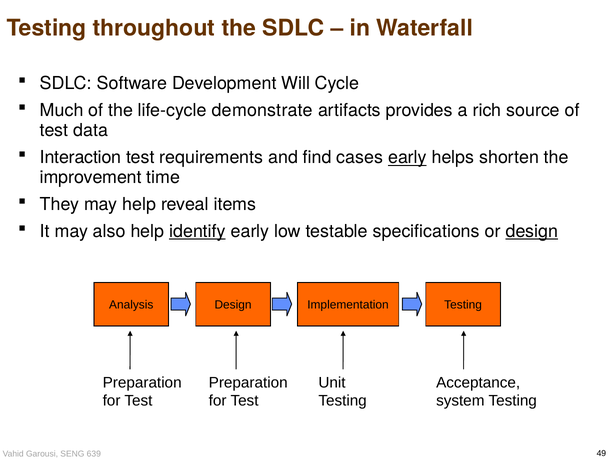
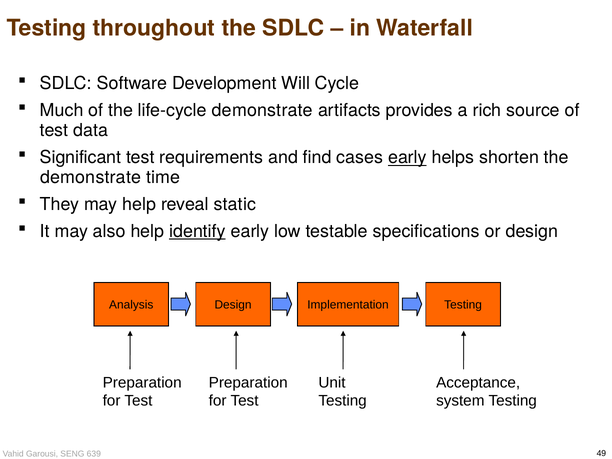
Interaction: Interaction -> Significant
improvement at (91, 177): improvement -> demonstrate
items: items -> static
design at (532, 232) underline: present -> none
